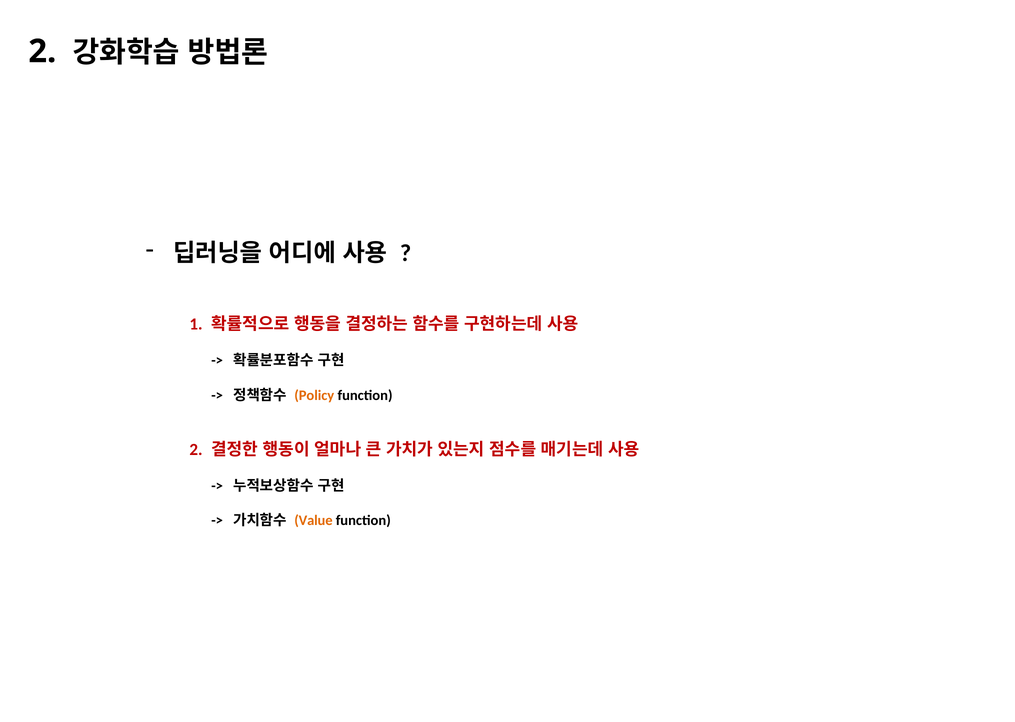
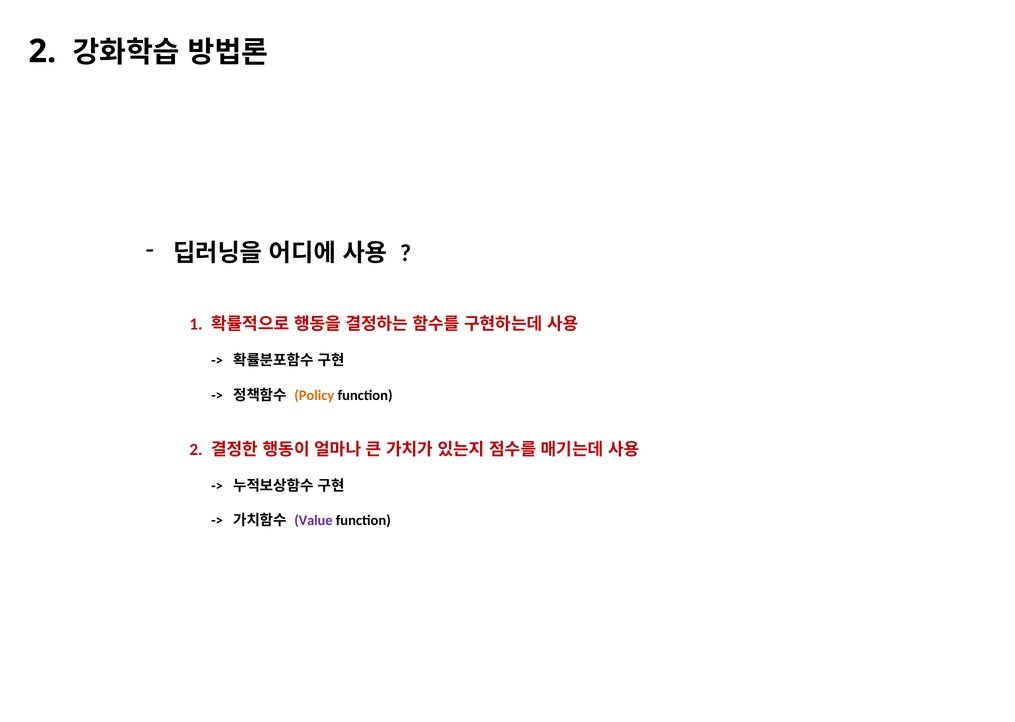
Value colour: orange -> purple
